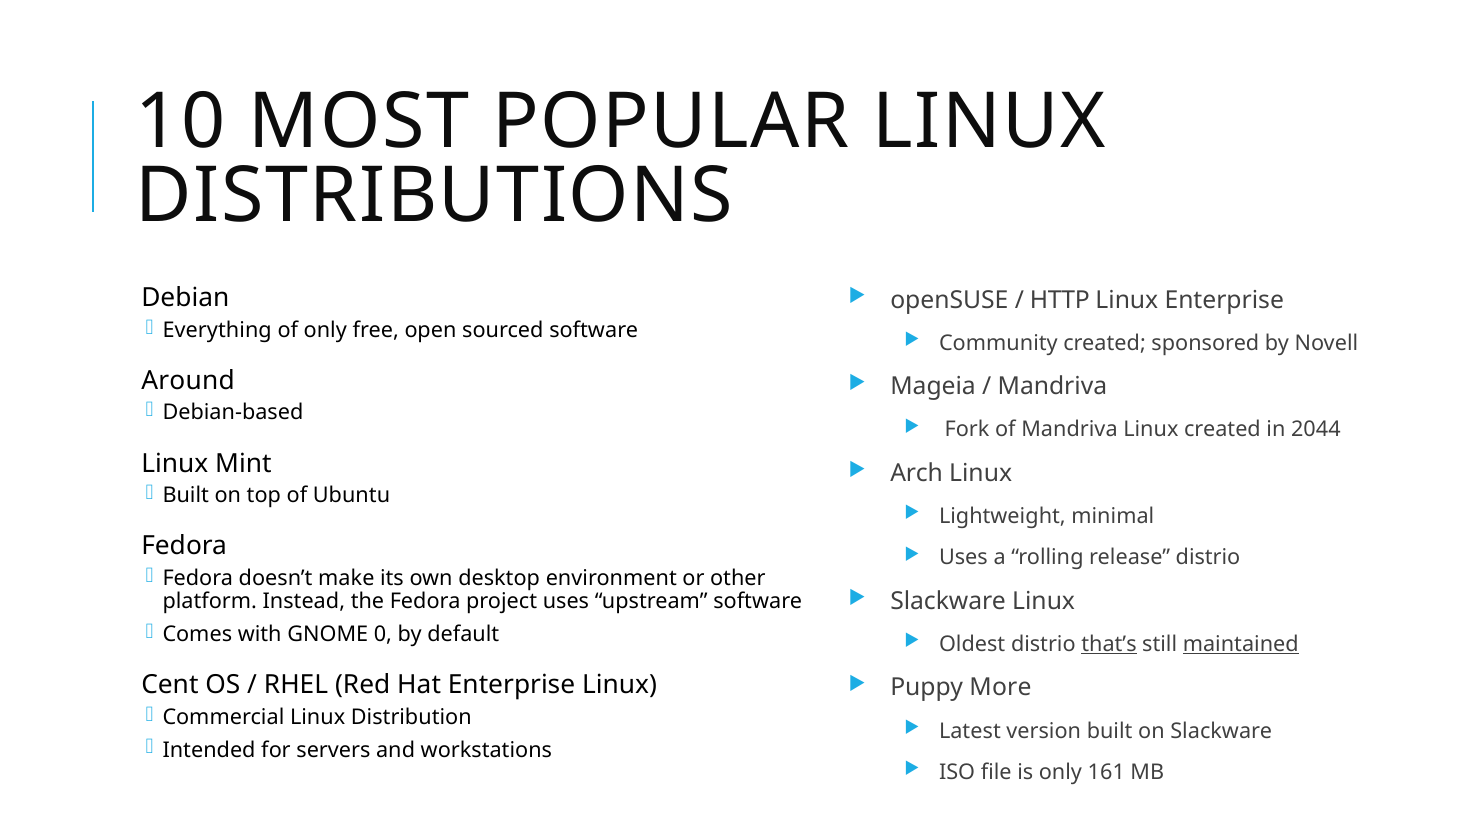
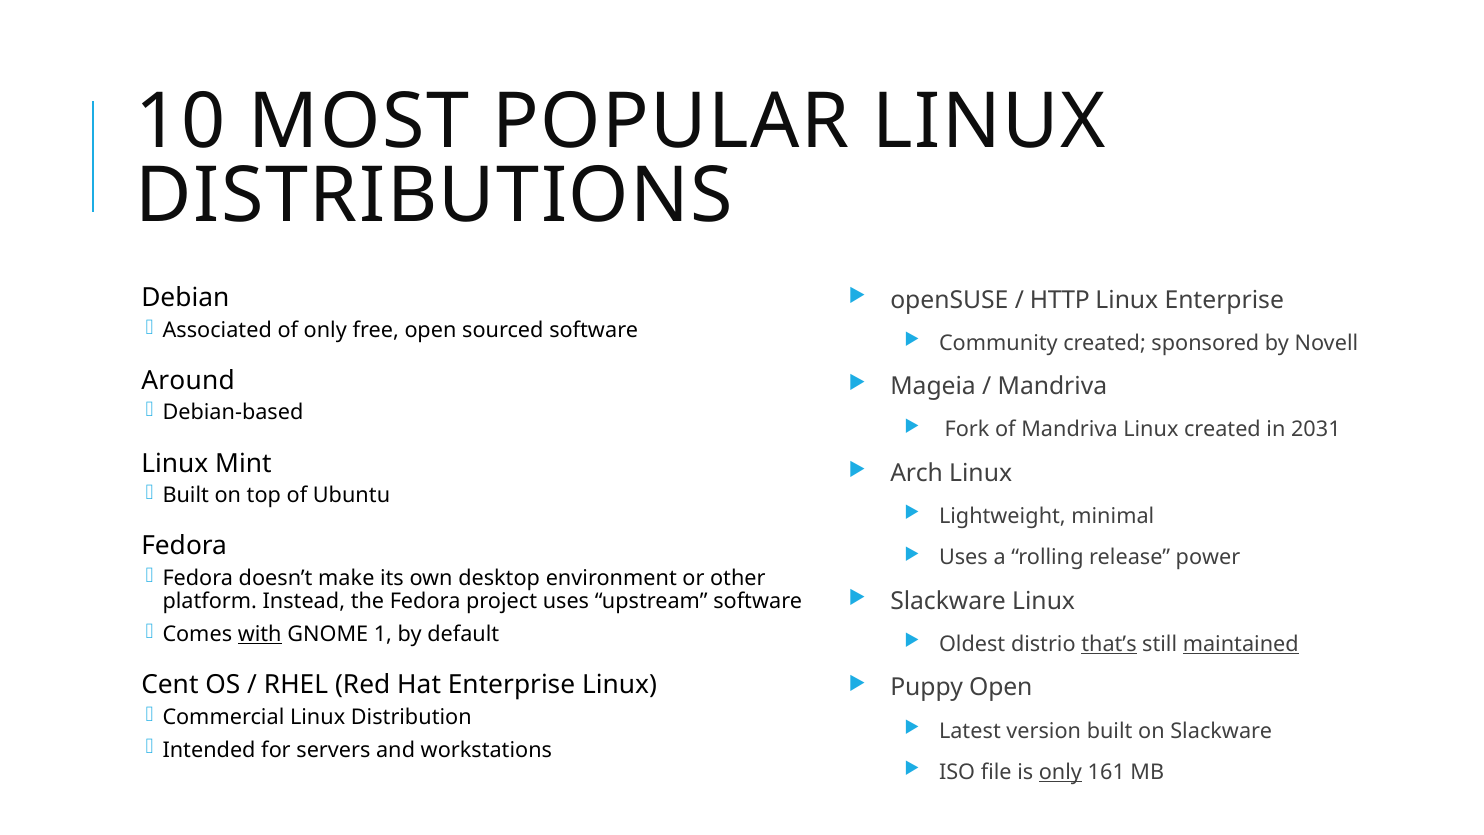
Everything: Everything -> Associated
2044: 2044 -> 2031
release distrio: distrio -> power
with underline: none -> present
0: 0 -> 1
Puppy More: More -> Open
only at (1060, 772) underline: none -> present
